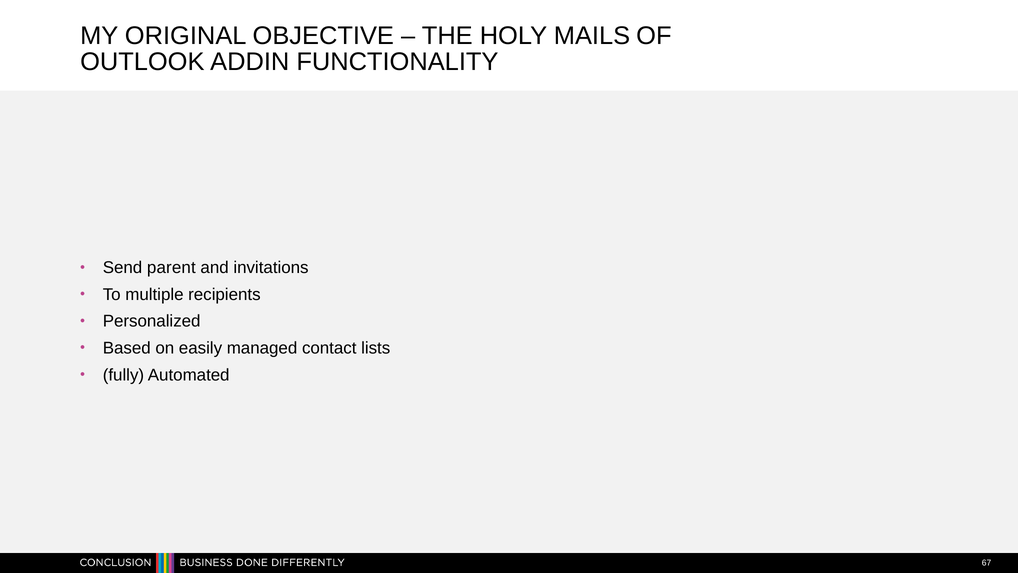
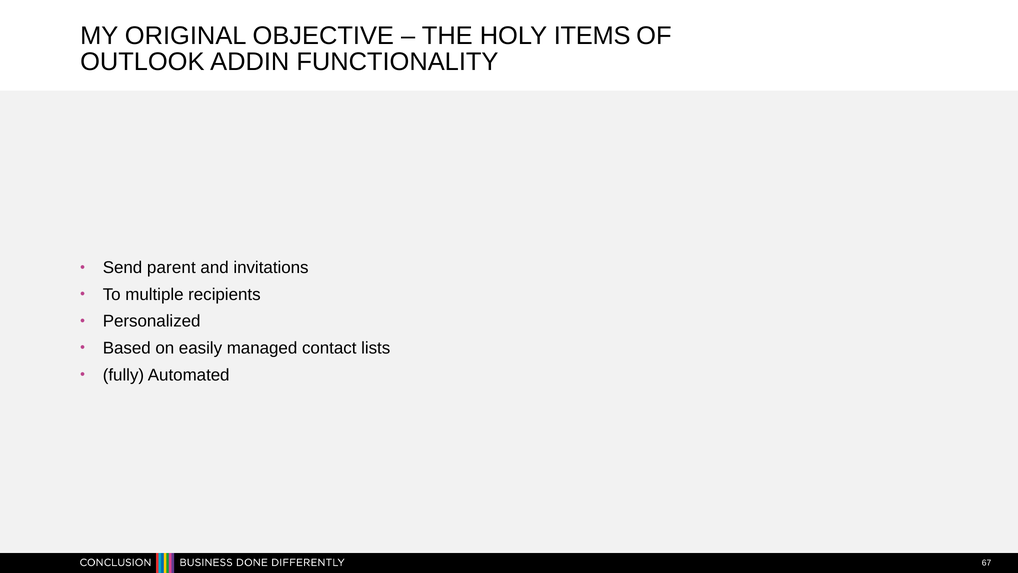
MAILS: MAILS -> ITEMS
